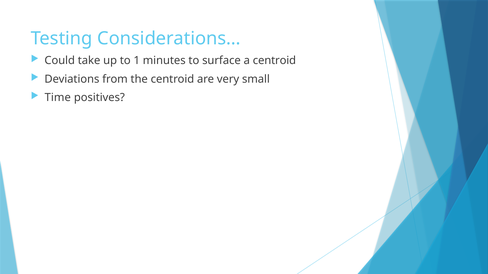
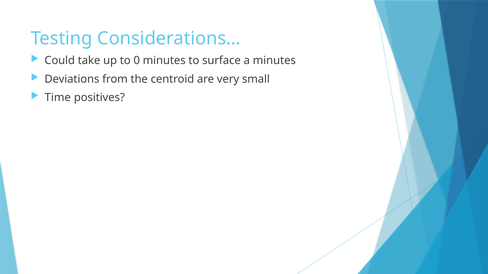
1: 1 -> 0
a centroid: centroid -> minutes
